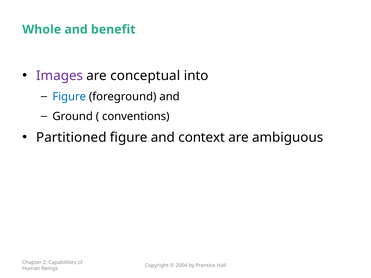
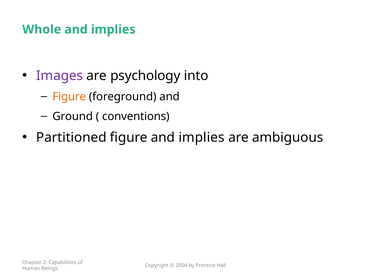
benefit at (113, 29): benefit -> implies
conceptual: conceptual -> psychology
Figure at (69, 97) colour: blue -> orange
figure and context: context -> implies
